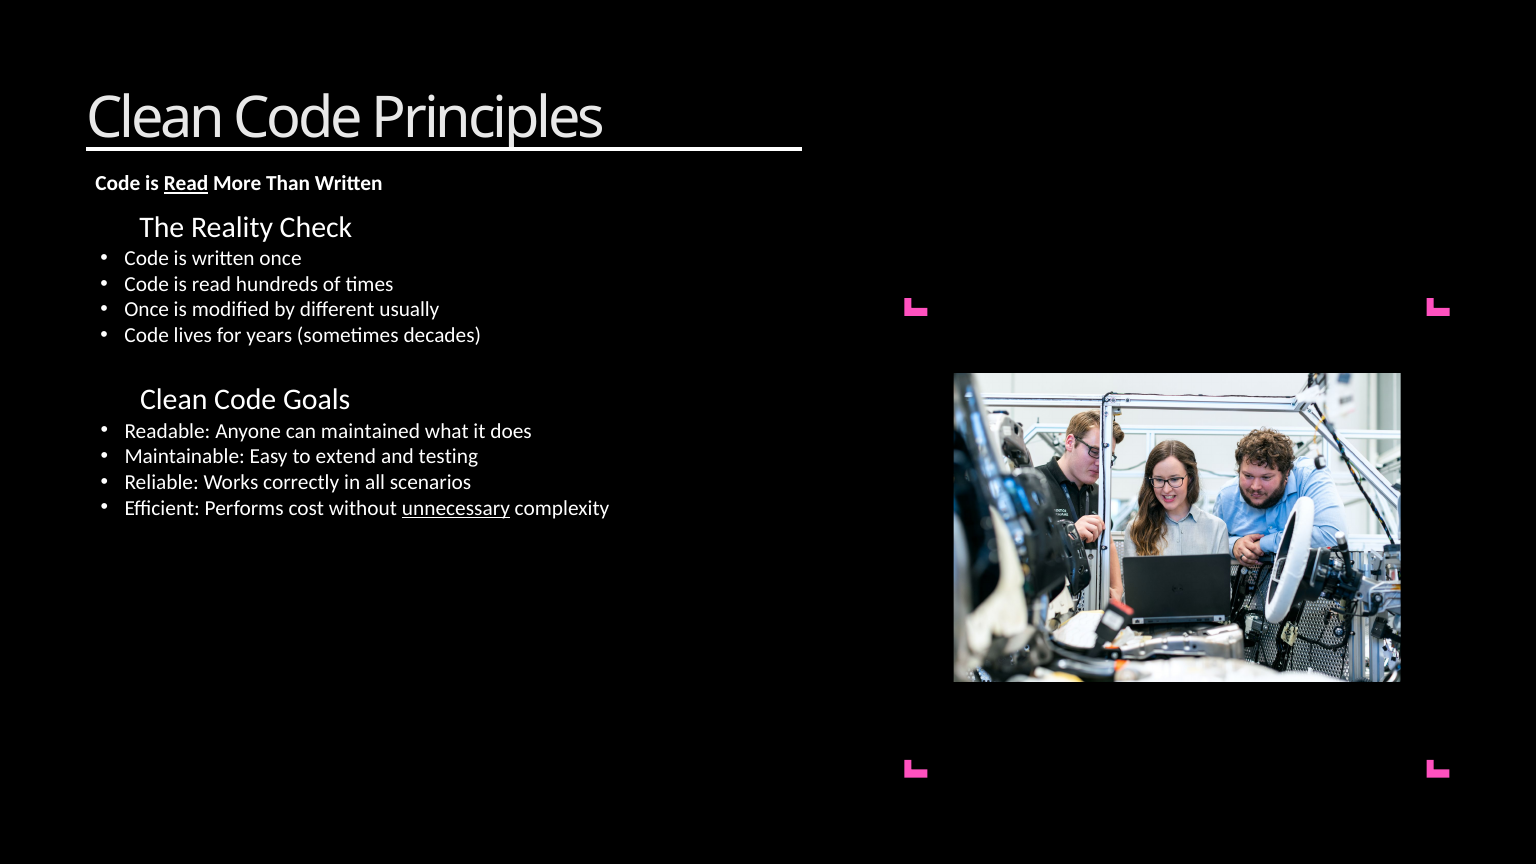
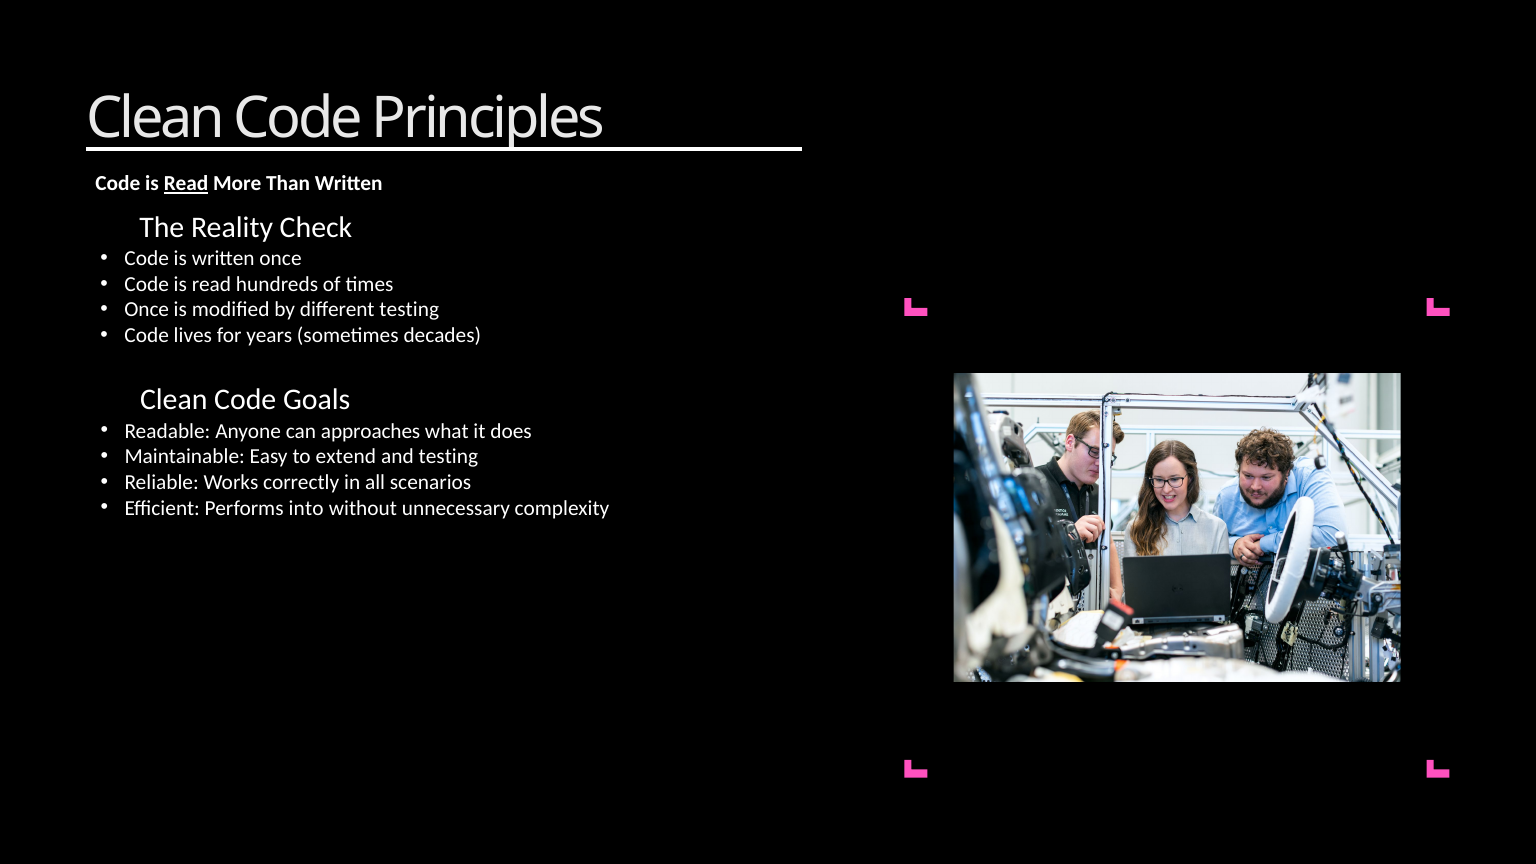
different usually: usually -> testing
maintained: maintained -> approaches
cost: cost -> into
unnecessary underline: present -> none
